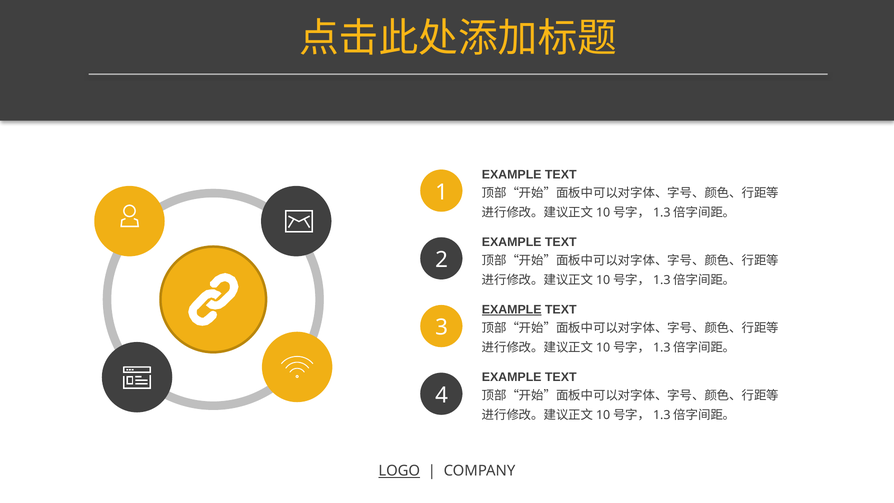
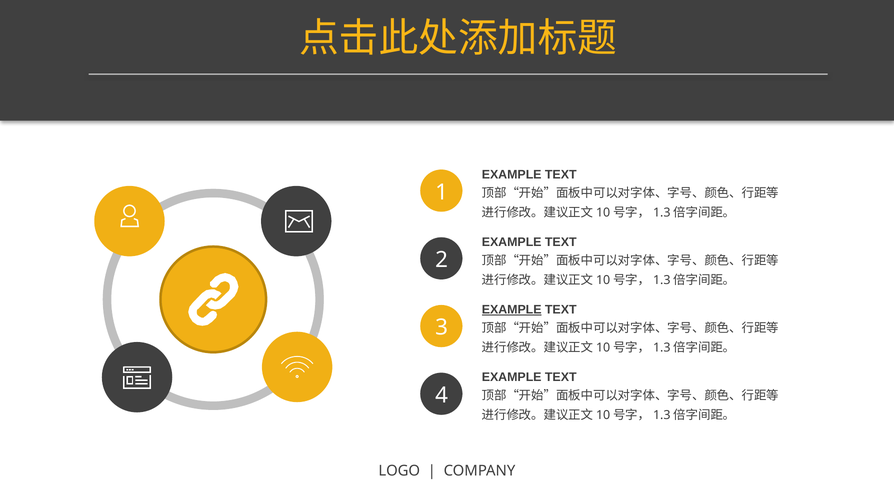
LOGO underline: present -> none
